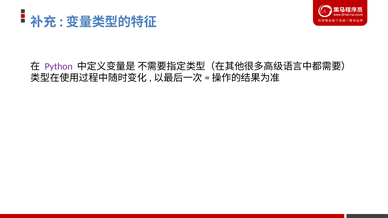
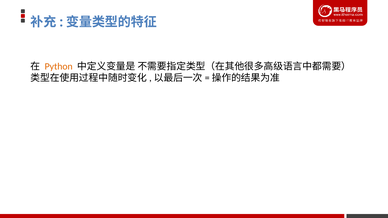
Python colour: purple -> orange
